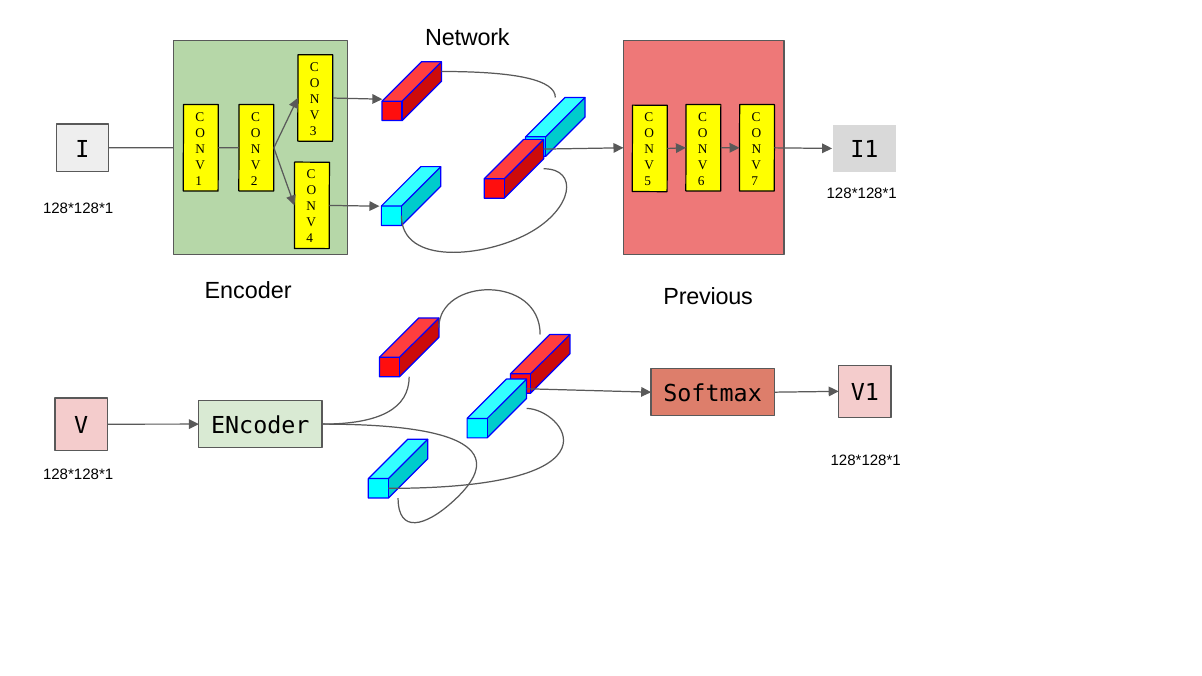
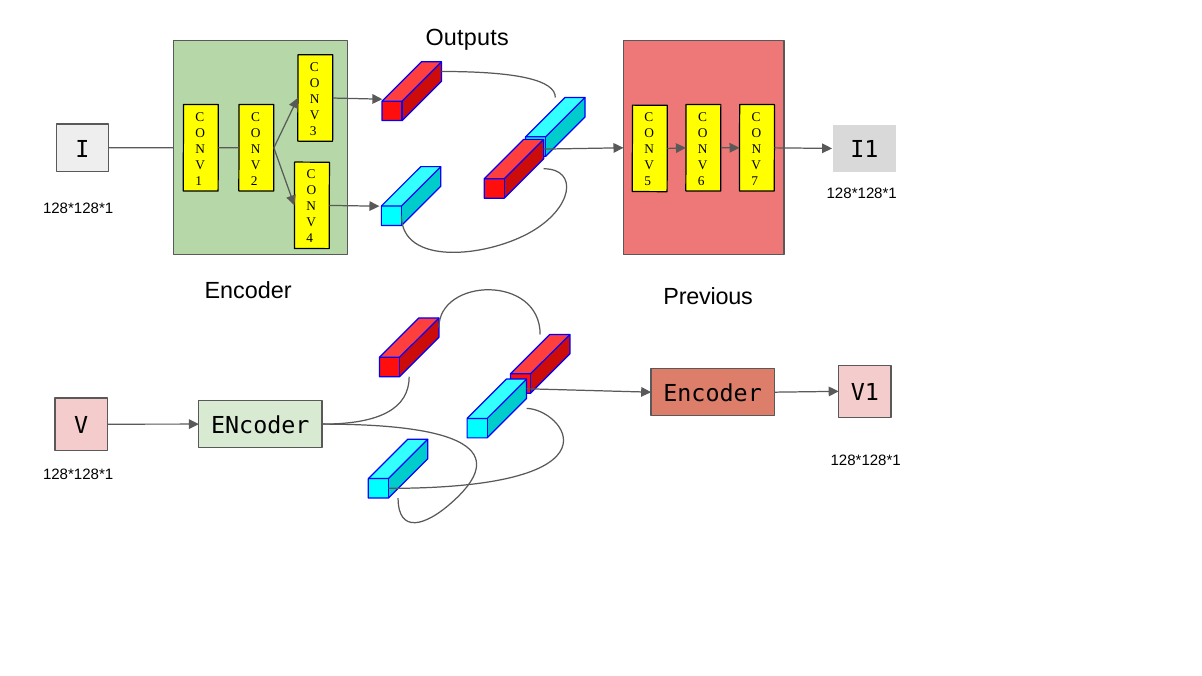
Network: Network -> Outputs
Softmax at (713, 394): Softmax -> Encoder
